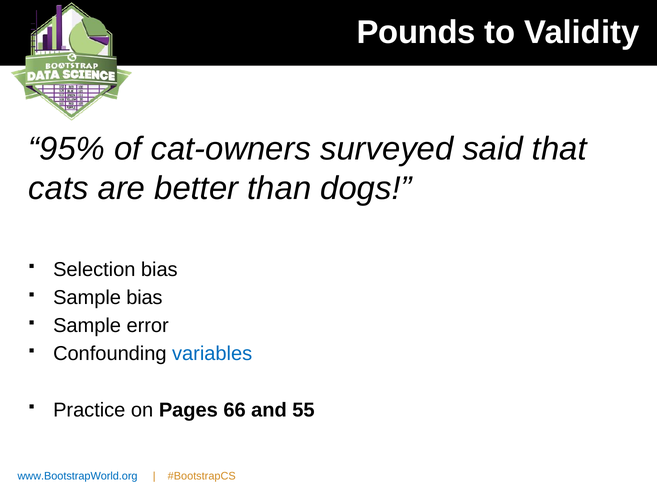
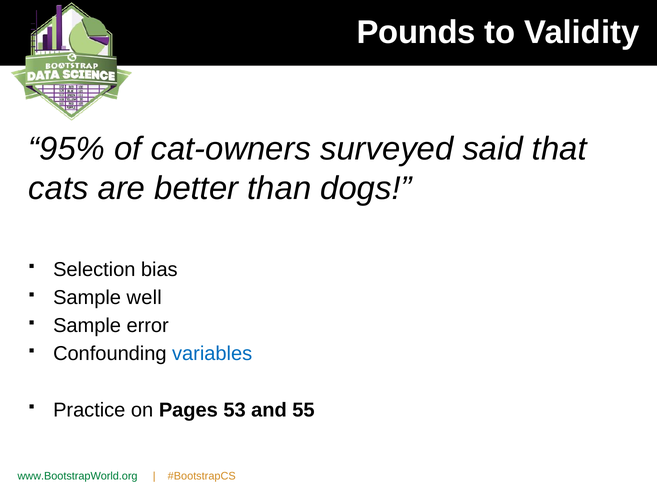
Sample bias: bias -> well
66: 66 -> 53
www.BootstrapWorld.org colour: blue -> green
